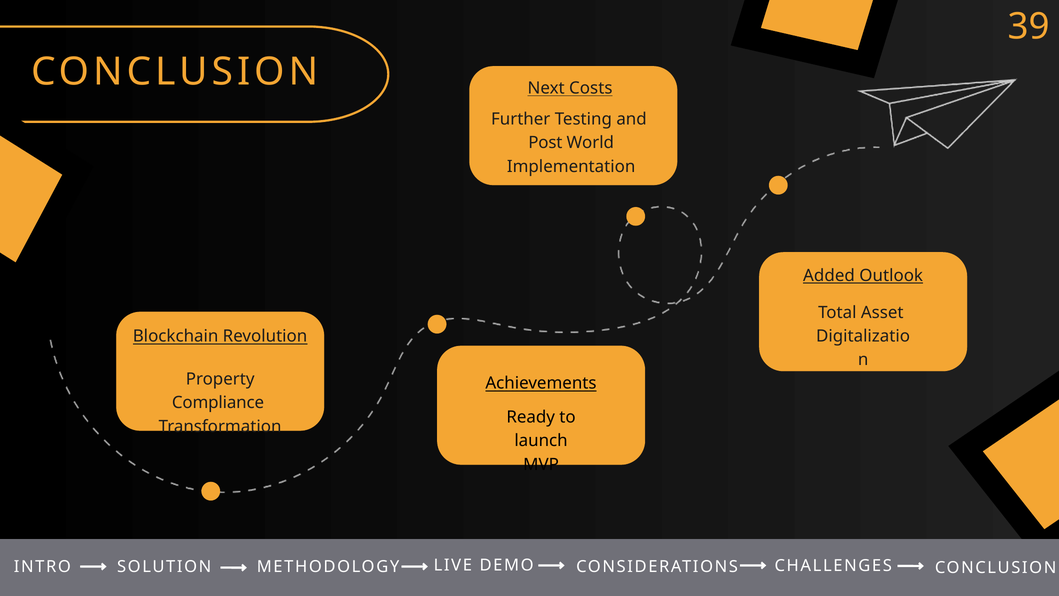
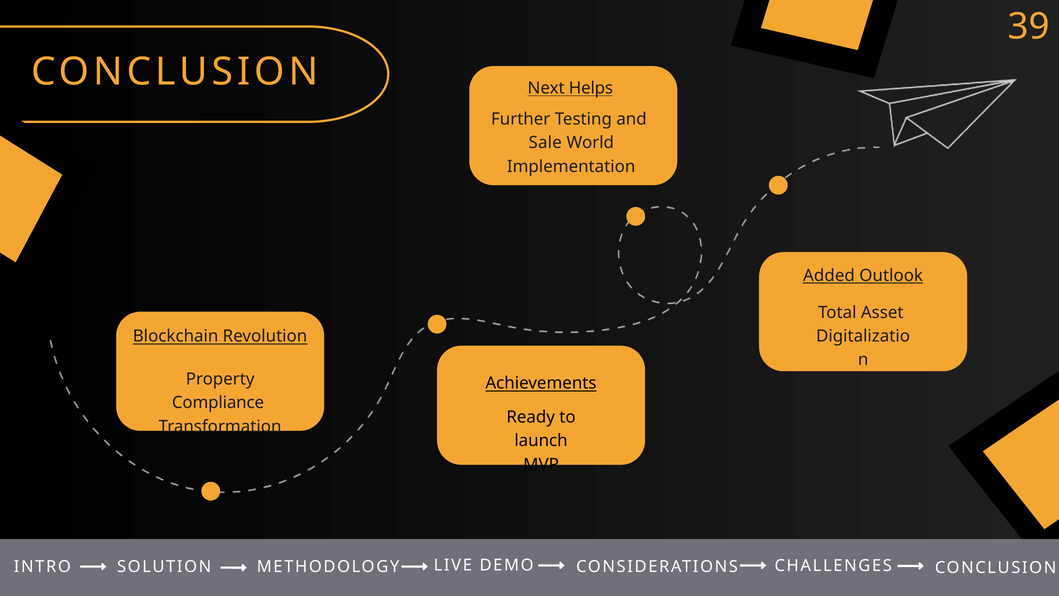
Costs: Costs -> Helps
Post: Post -> Sale
